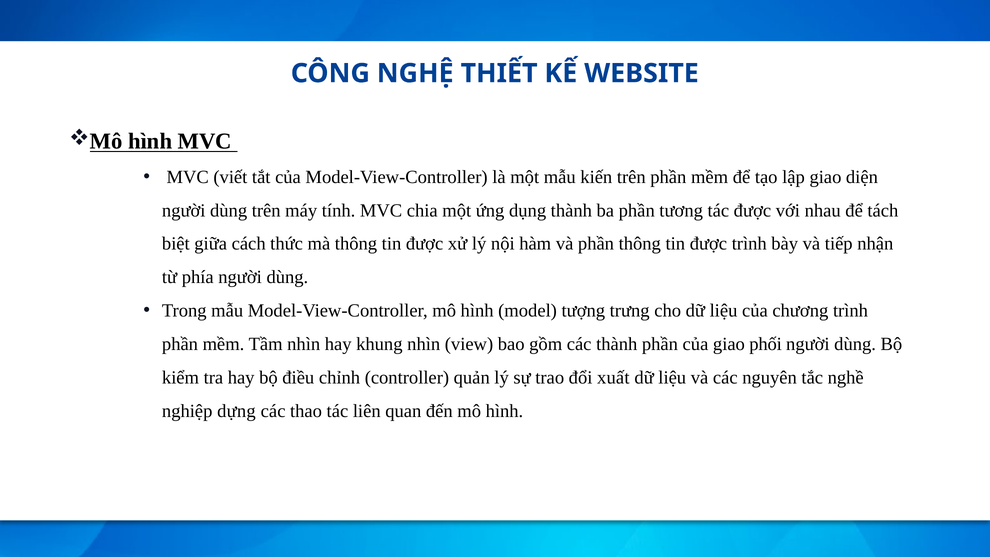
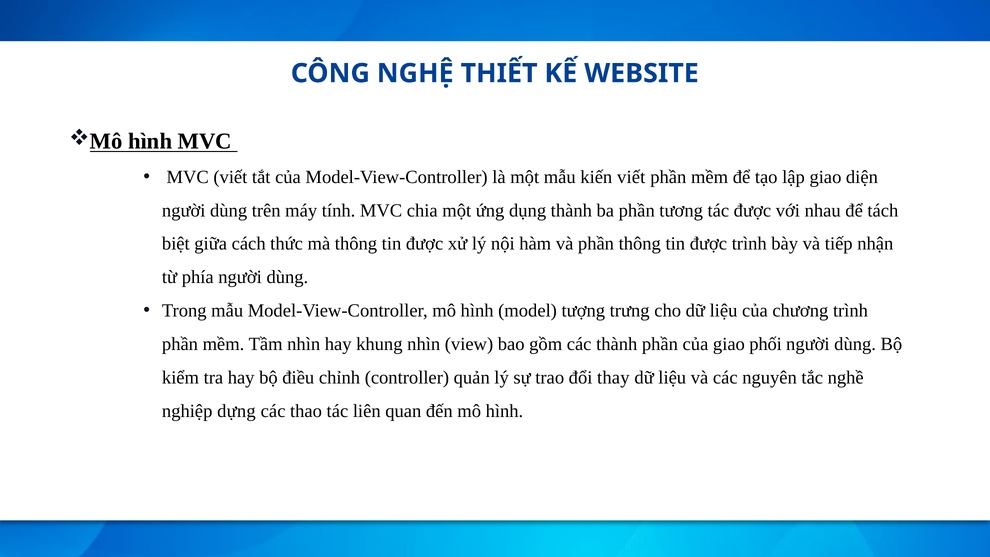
kiến trên: trên -> viết
xuất: xuất -> thay
